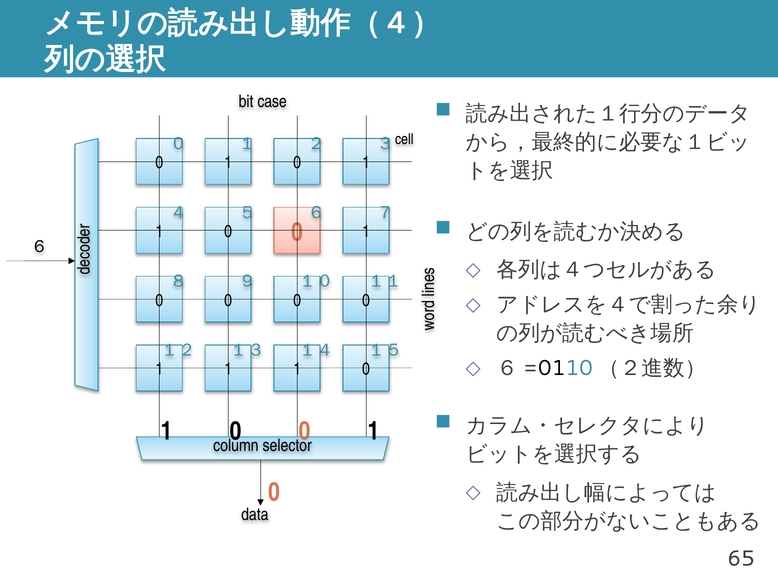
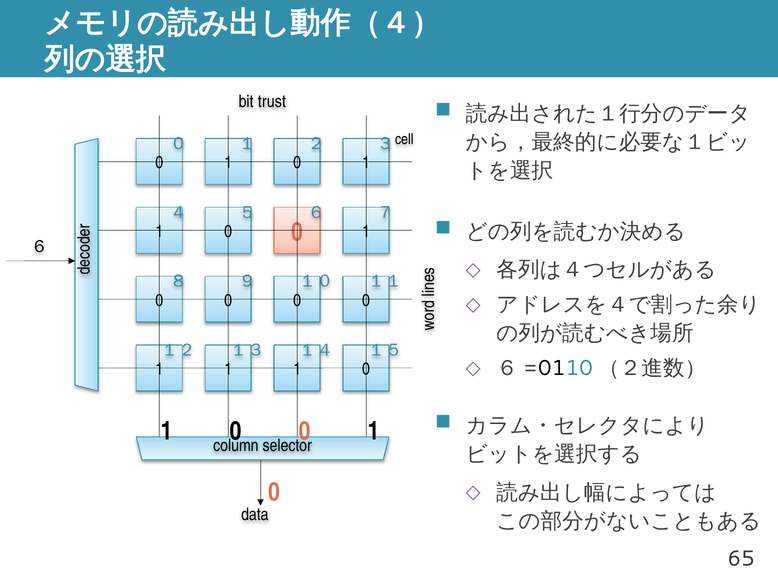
case: case -> trust
